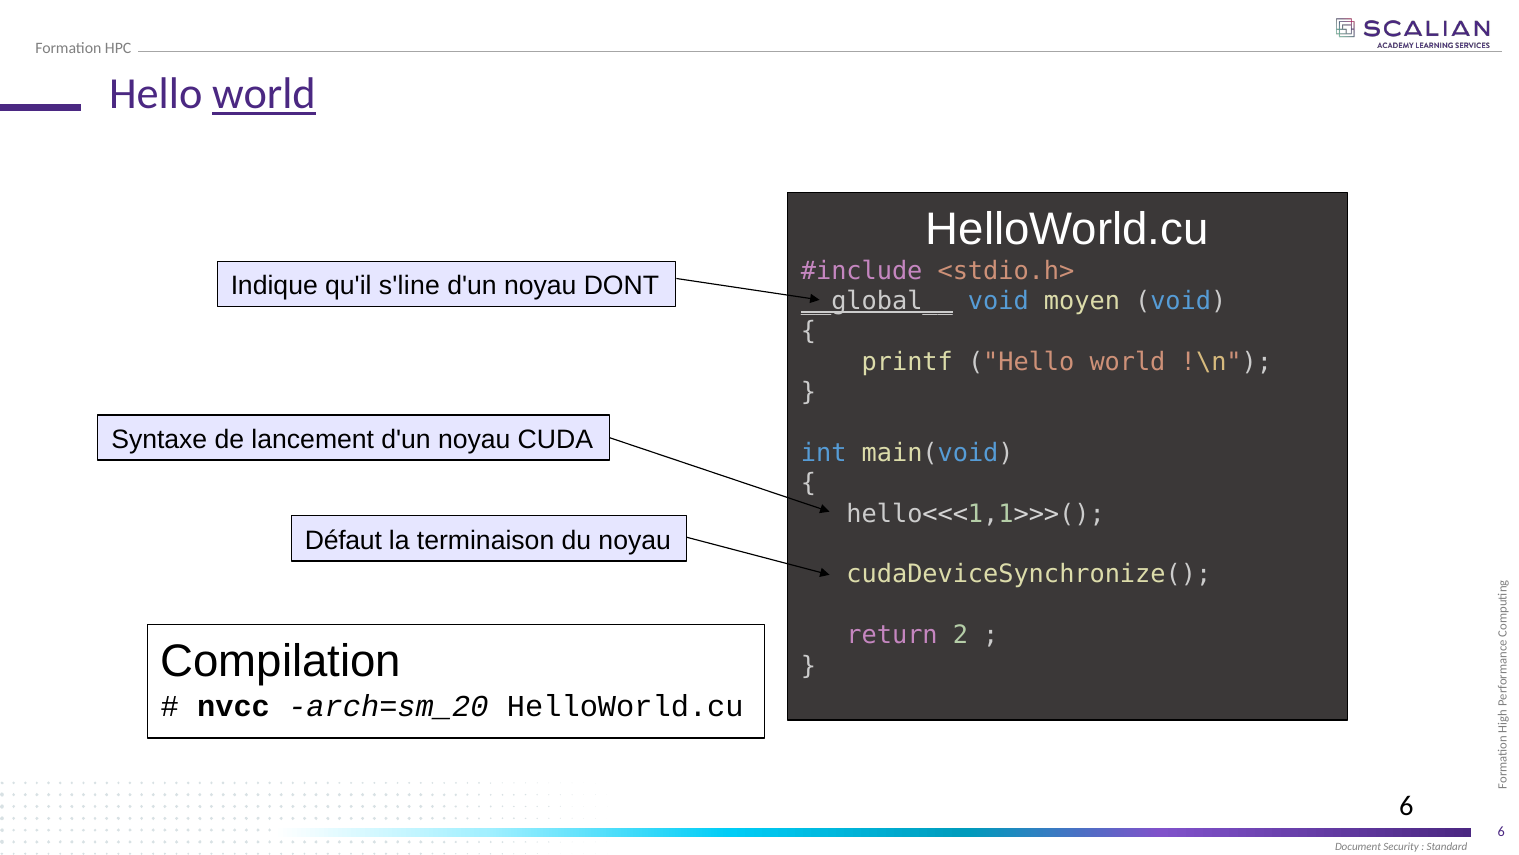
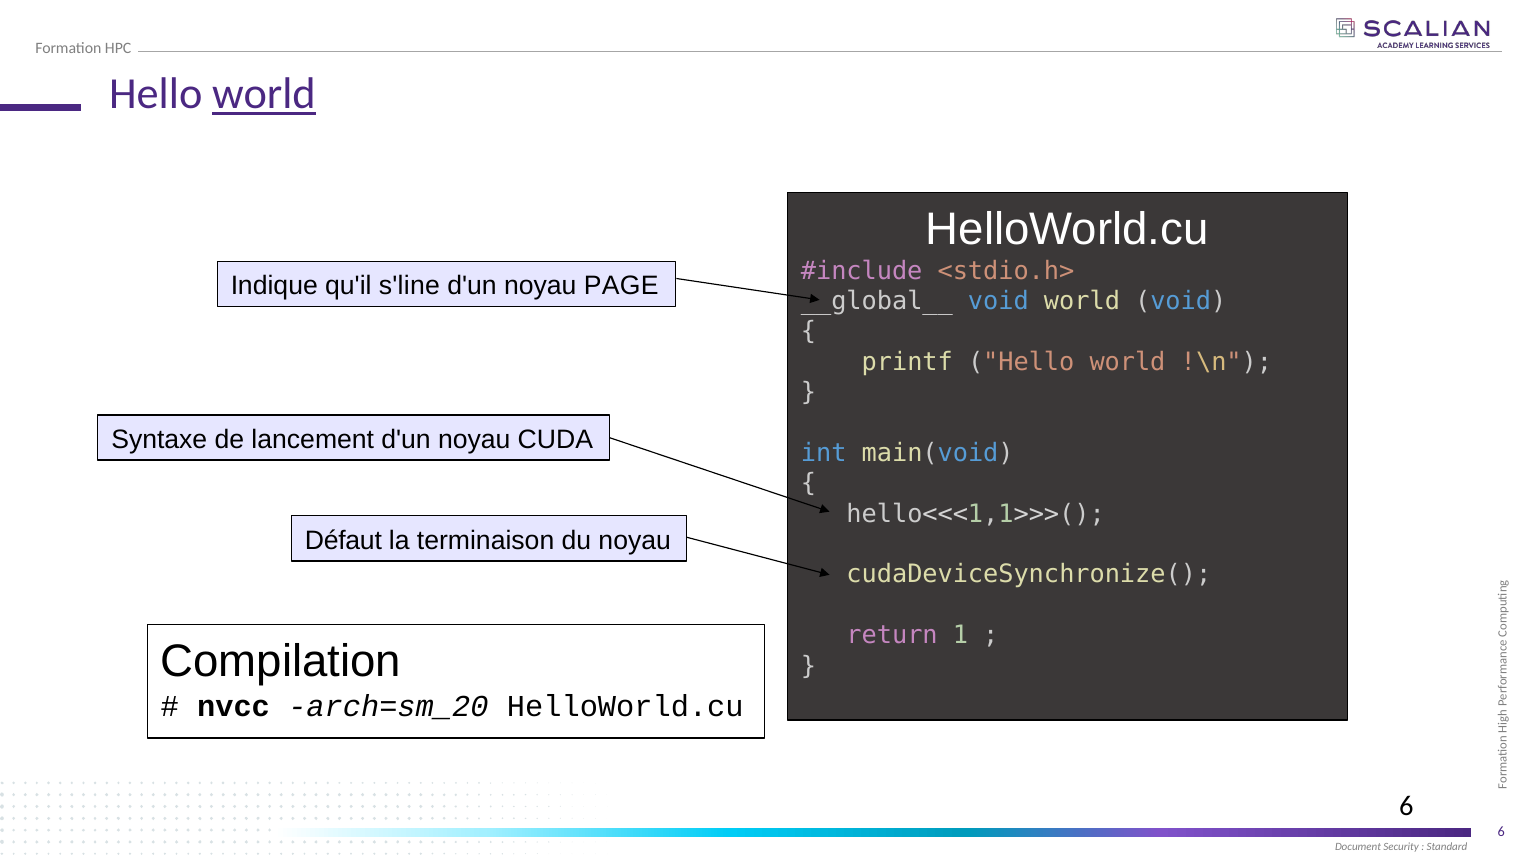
DONT: DONT -> PAGE
__global__ underline: present -> none
void moyen: moyen -> world
2: 2 -> 1
